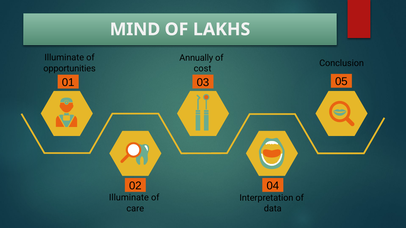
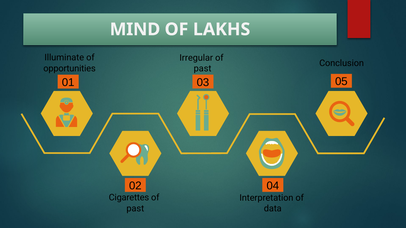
Annually: Annually -> Irregular
cost at (203, 69): cost -> past
Illuminate at (129, 198): Illuminate -> Cigarettes
care at (135, 209): care -> past
